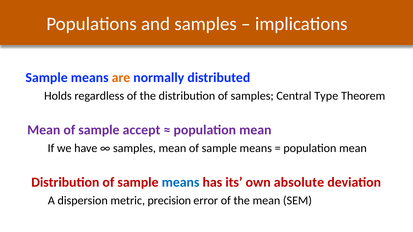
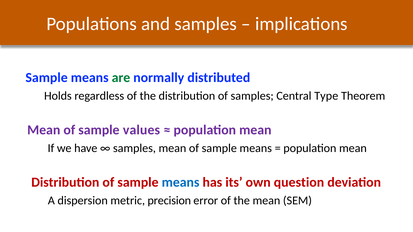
are colour: orange -> green
accept: accept -> values
absolute: absolute -> question
